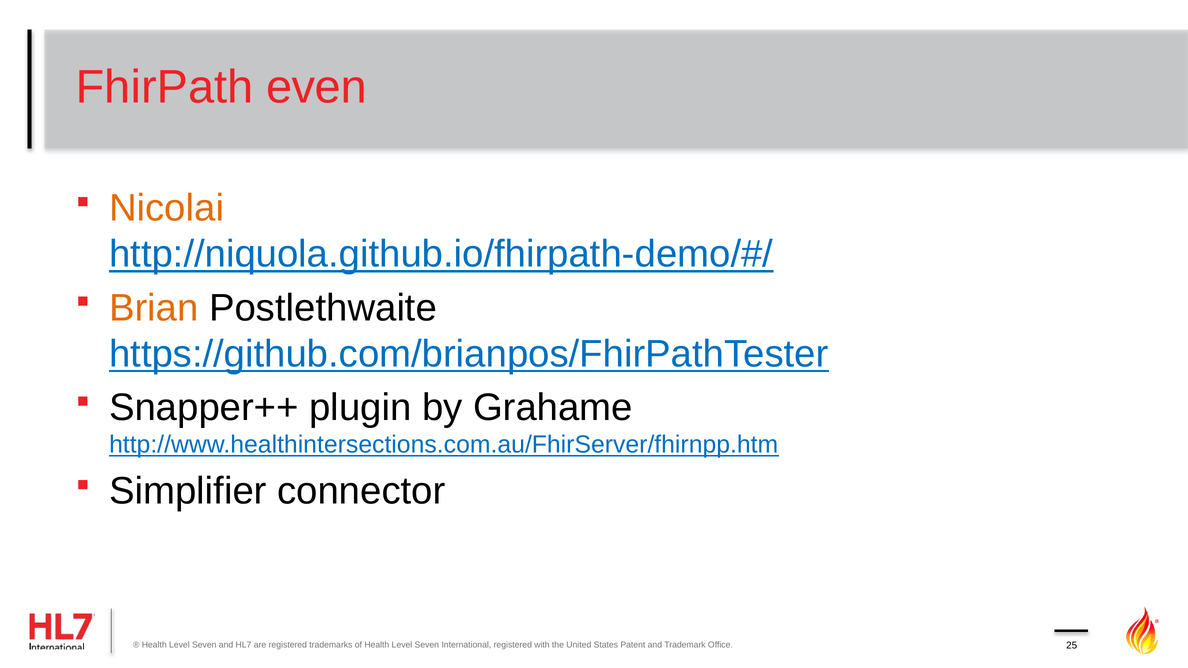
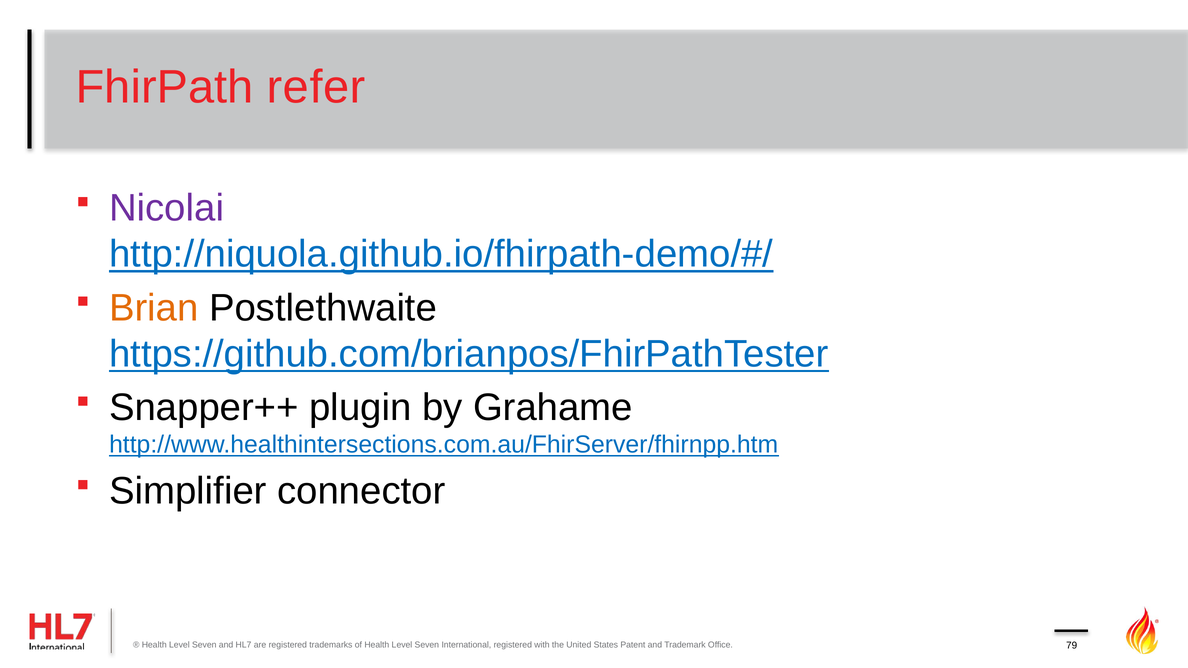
even: even -> refer
Nicolai colour: orange -> purple
25: 25 -> 79
